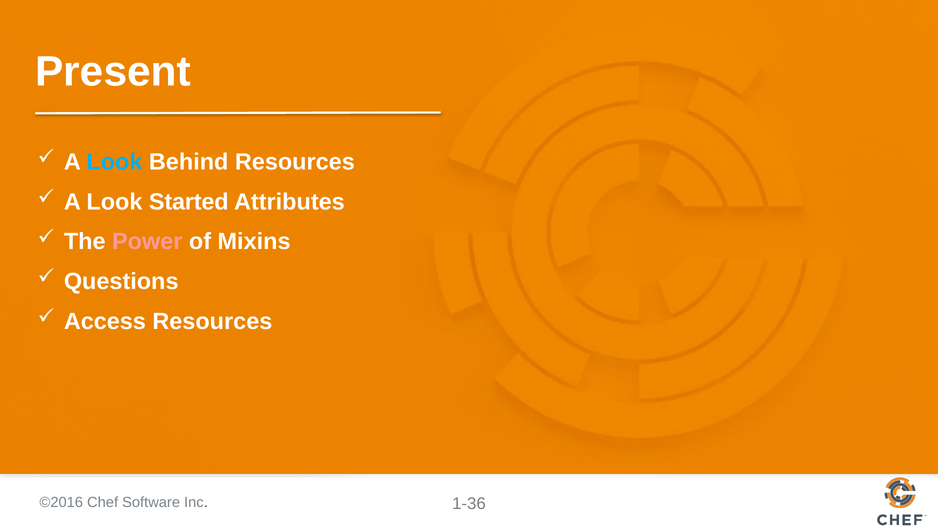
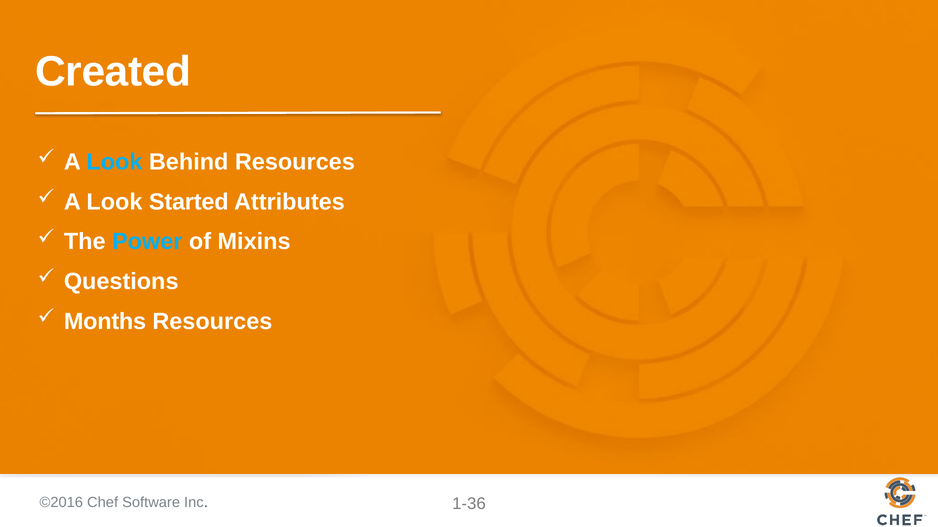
Present: Present -> Created
Power colour: pink -> light blue
Access: Access -> Months
